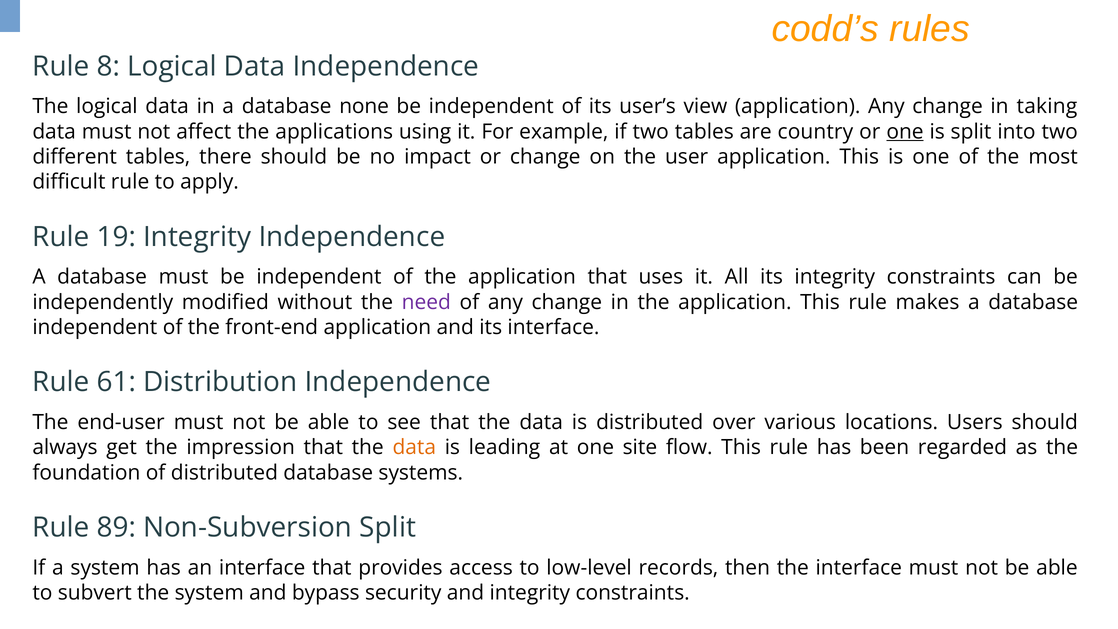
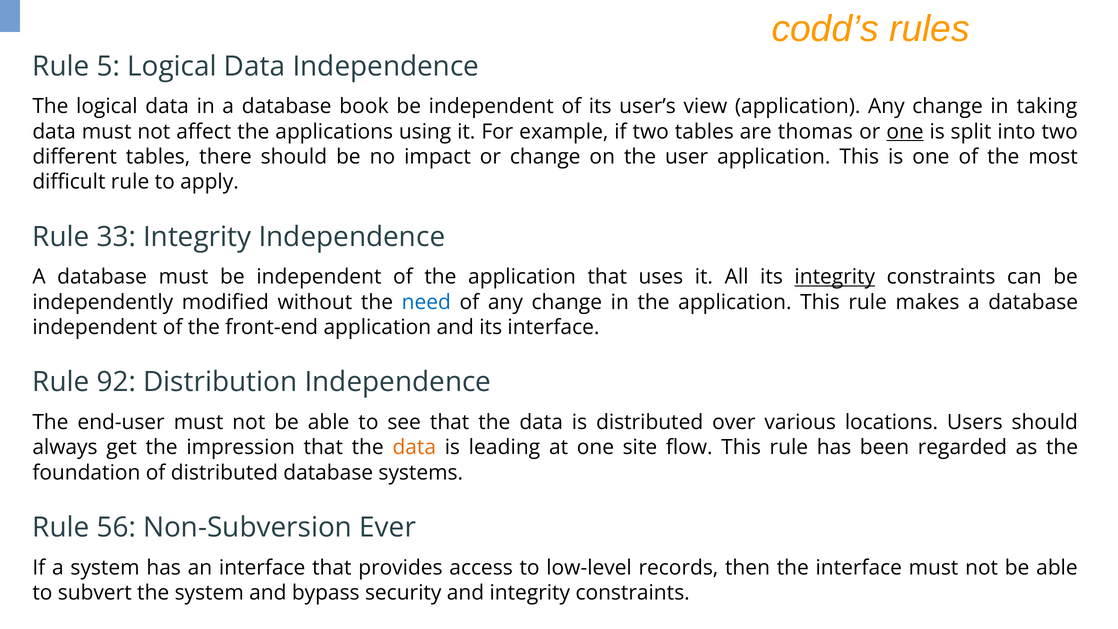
8: 8 -> 5
none: none -> book
country: country -> thomas
19: 19 -> 33
integrity at (835, 277) underline: none -> present
need colour: purple -> blue
61: 61 -> 92
89: 89 -> 56
Non-Subversion Split: Split -> Ever
